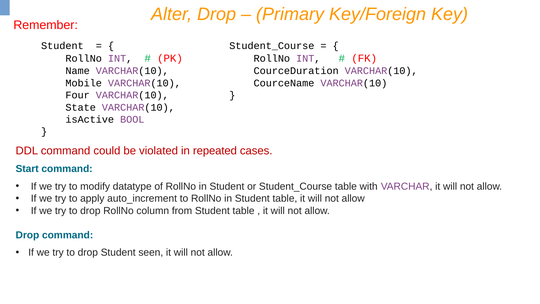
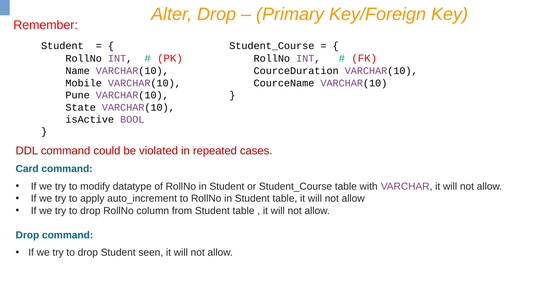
Four: Four -> Pune
Start: Start -> Card
